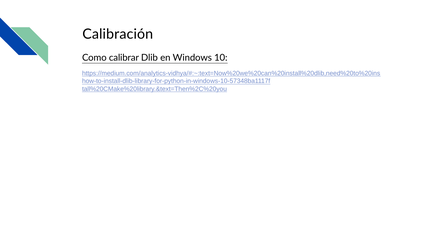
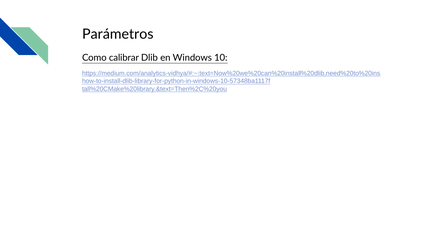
Calibración: Calibración -> Parámetros
